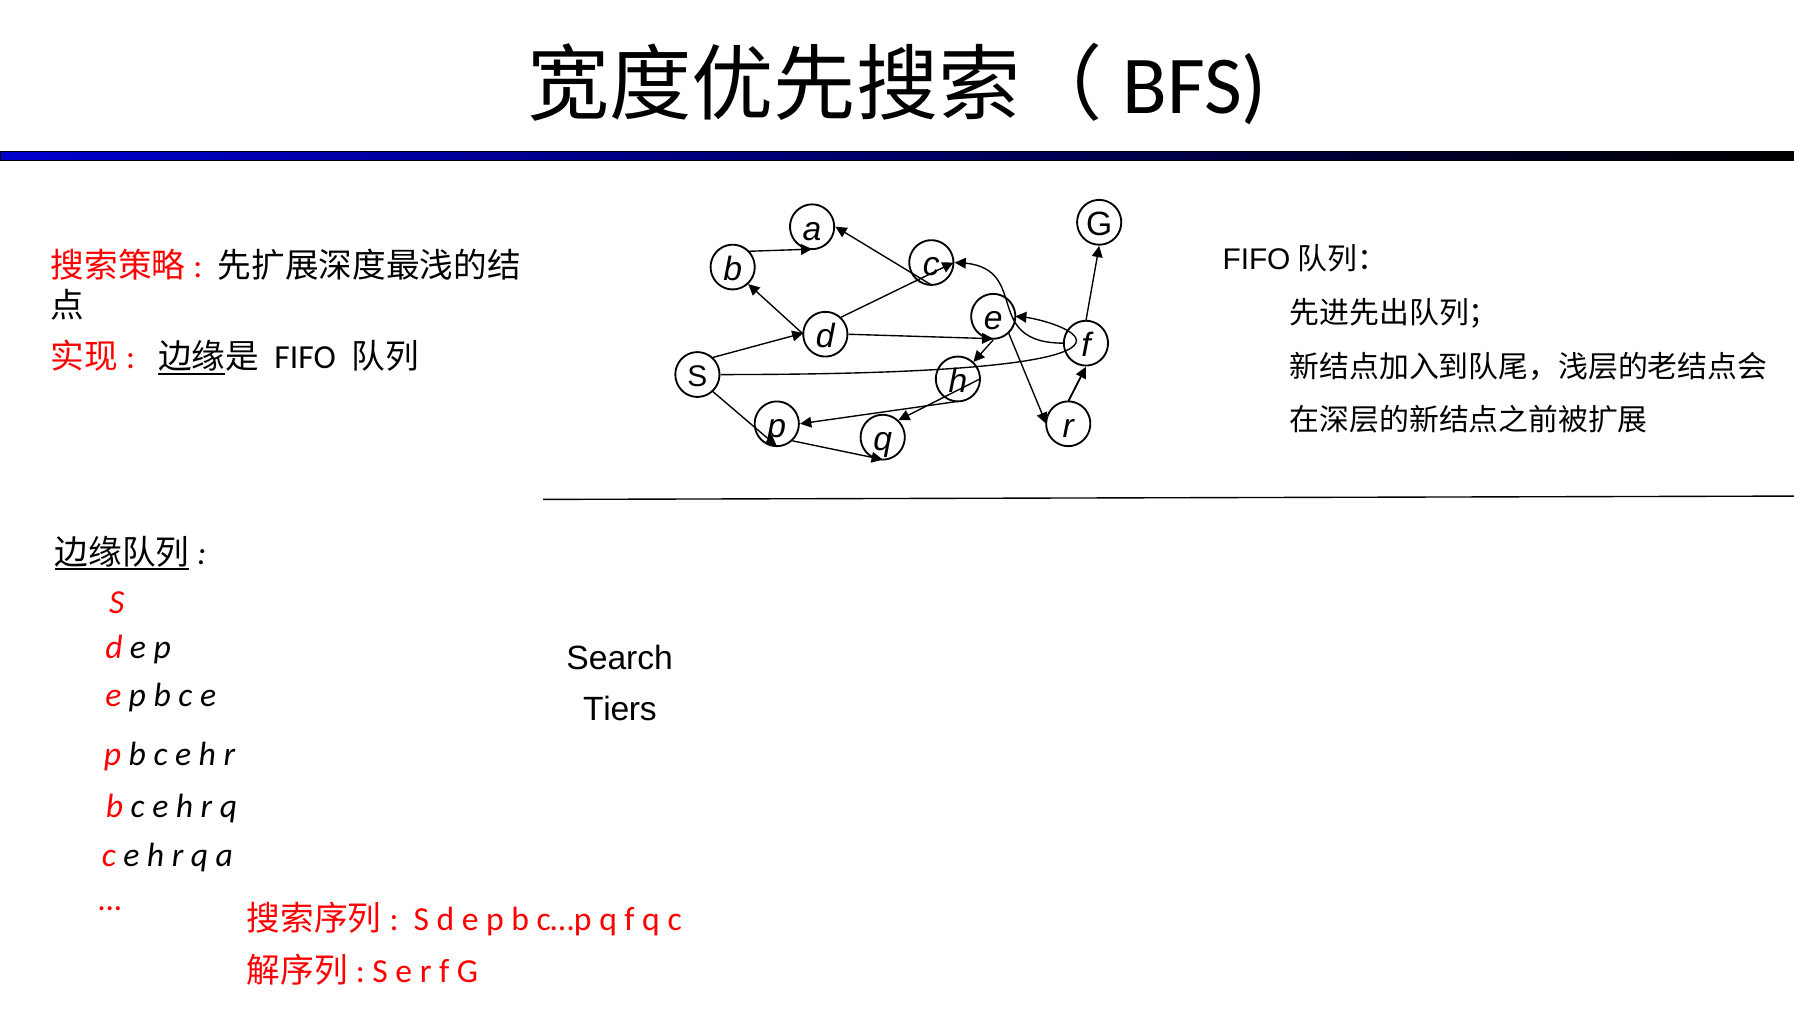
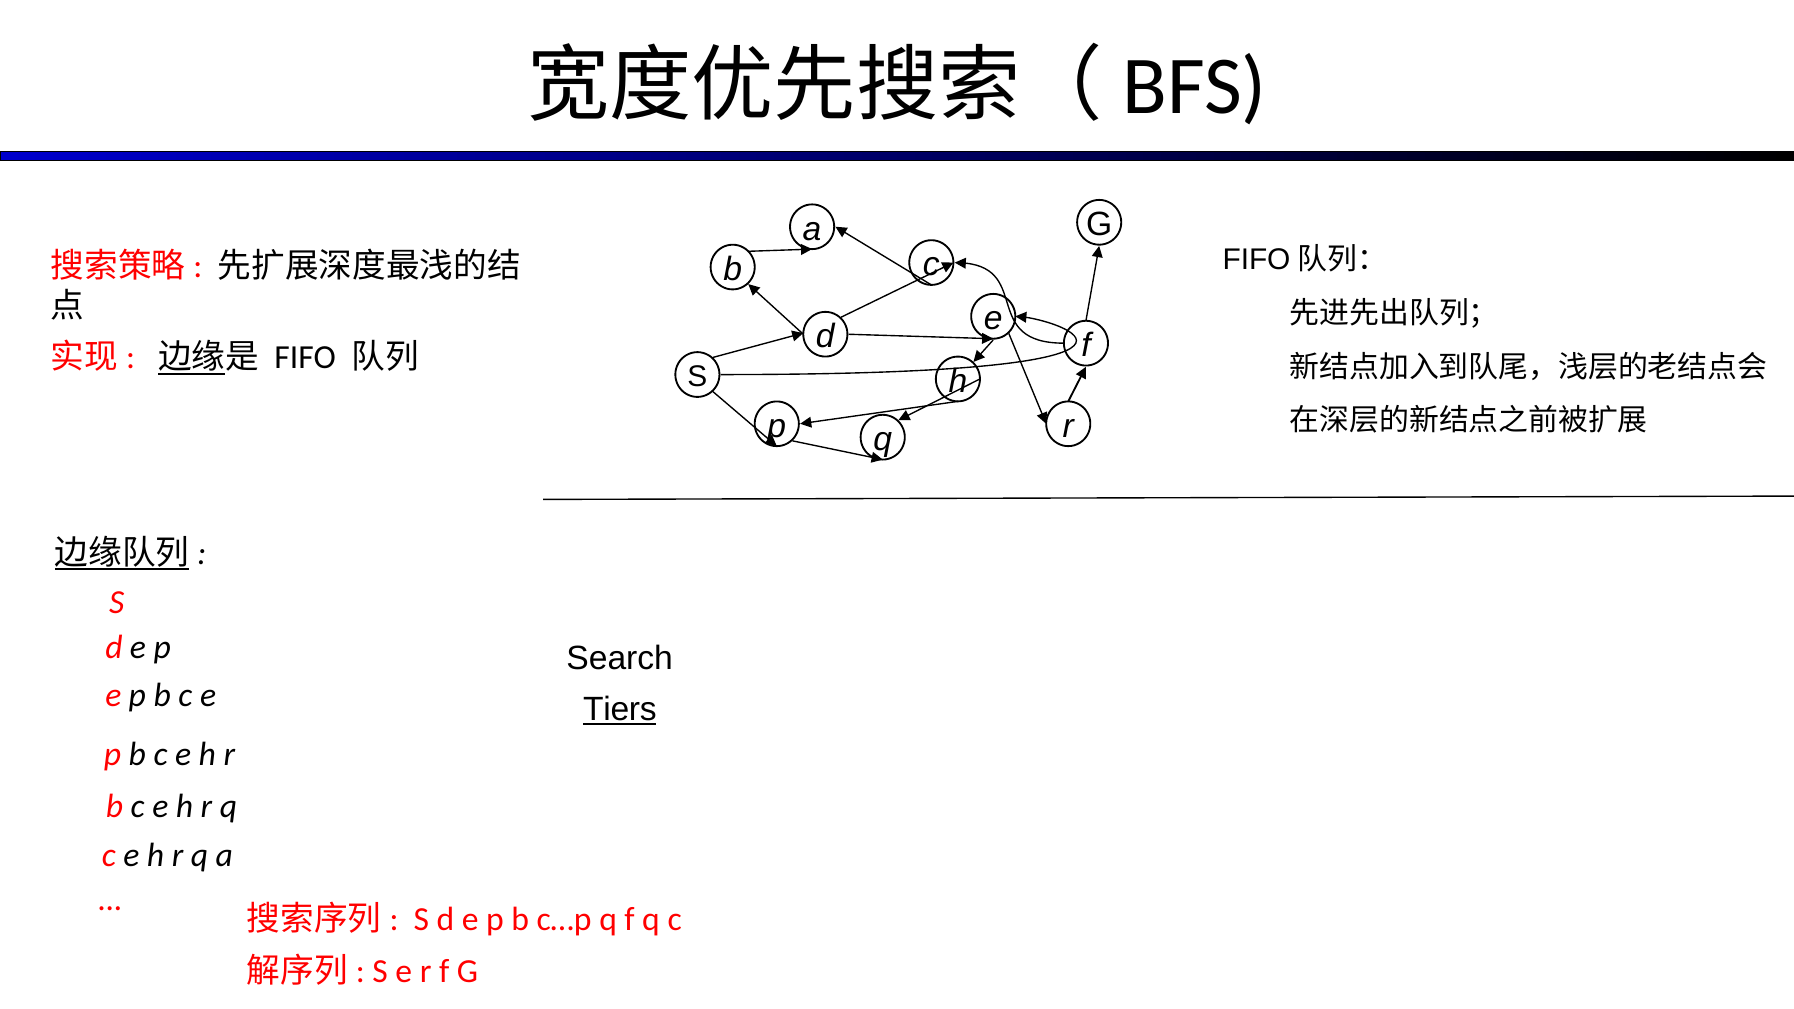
Tiers underline: none -> present
